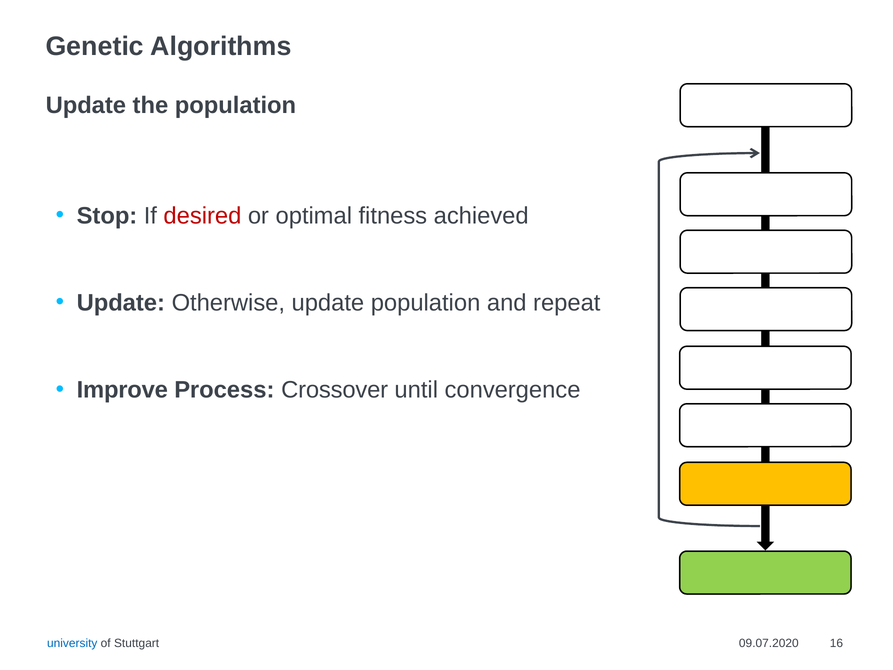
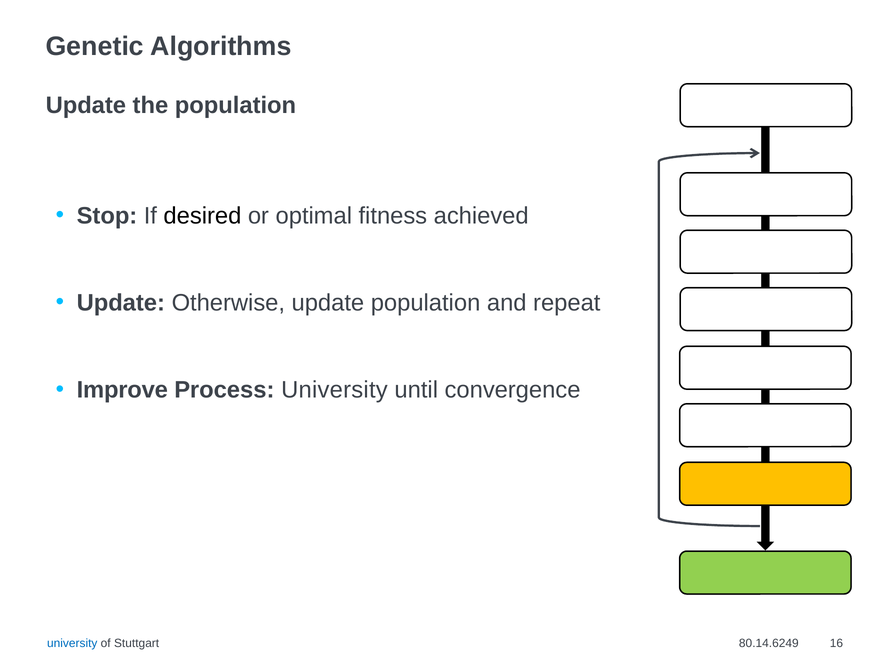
desired colour: red -> black
Process Crossover: Crossover -> University
09.07.2020: 09.07.2020 -> 80.14.6249
